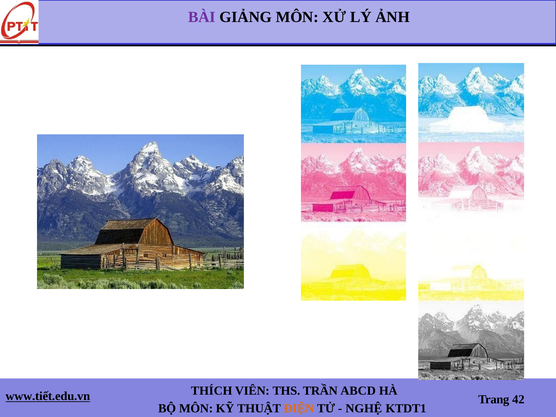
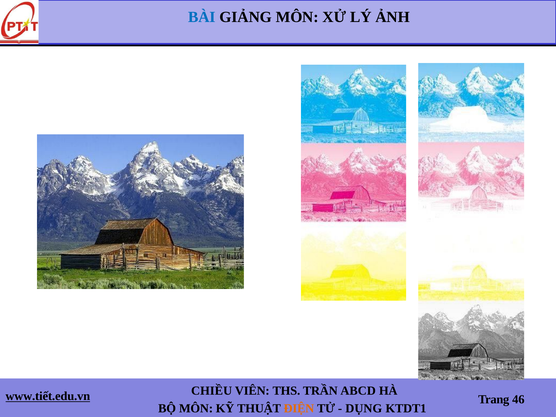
BÀI colour: purple -> blue
THÍCH: THÍCH -> CHIỀU
42: 42 -> 46
NGHỆ: NGHỆ -> DỤNG
